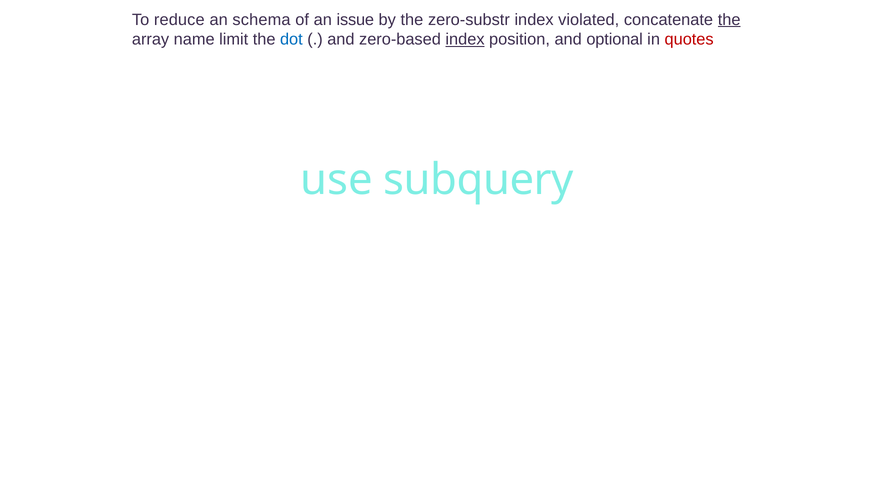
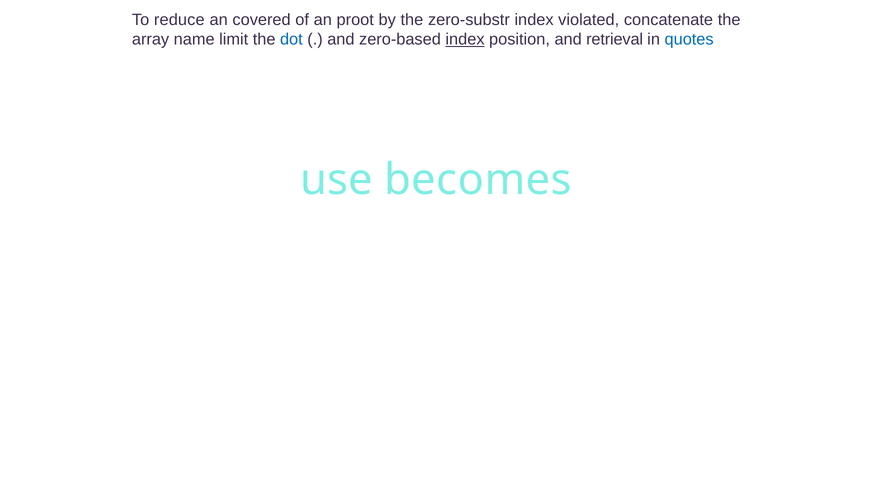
schema: schema -> covered
issue: issue -> proot
the at (729, 20) underline: present -> none
optional: optional -> retrieval
quotes colour: red -> blue
subquery: subquery -> becomes
